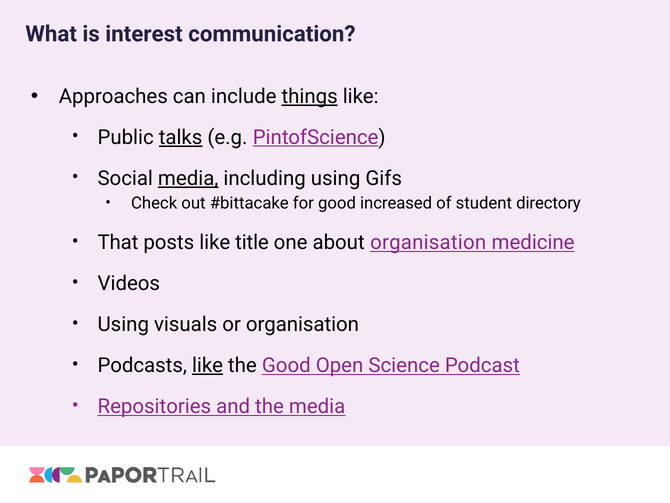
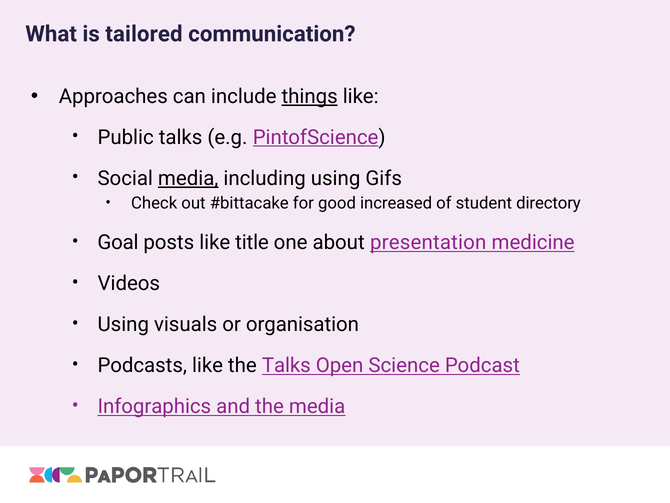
interest: interest -> tailored
talks at (181, 137) underline: present -> none
That: That -> Goal
about organisation: organisation -> presentation
like at (208, 365) underline: present -> none
the Good: Good -> Talks
Repositories: Repositories -> Infographics
